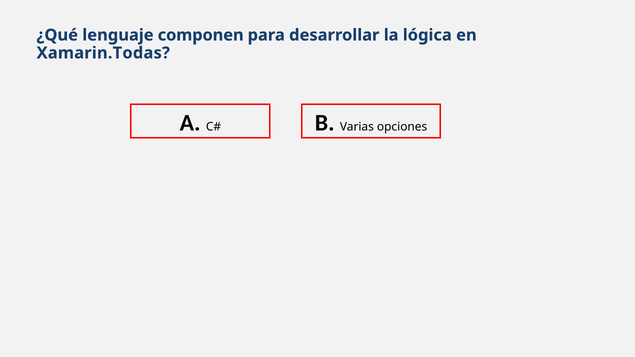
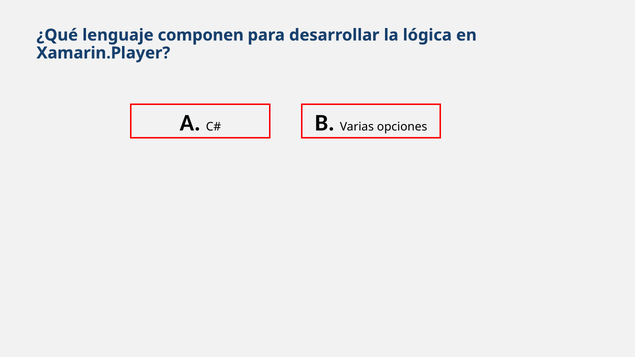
Xamarin.Todas: Xamarin.Todas -> Xamarin.Player
